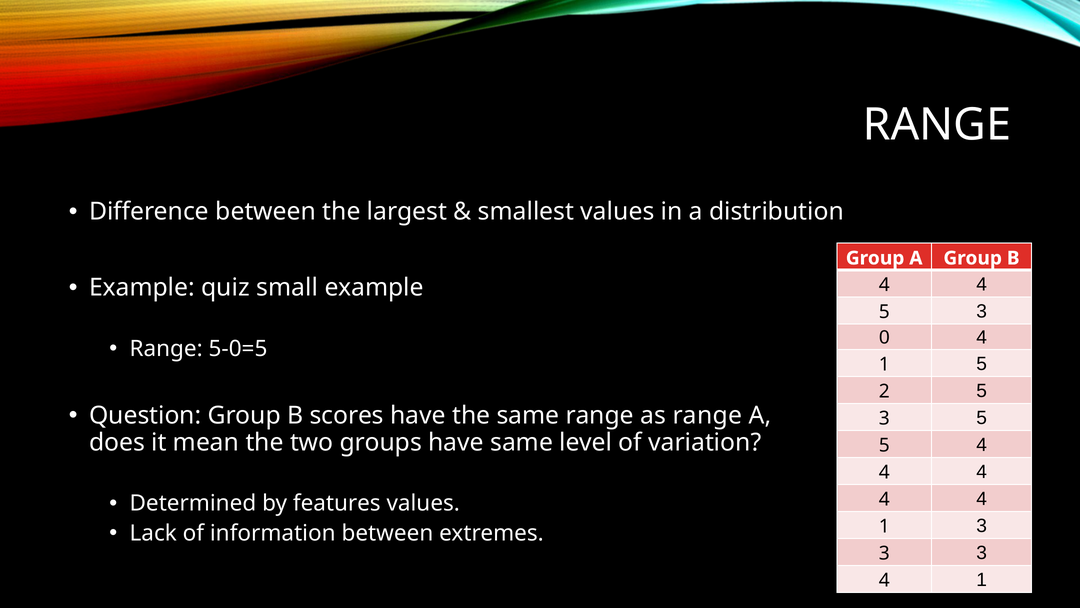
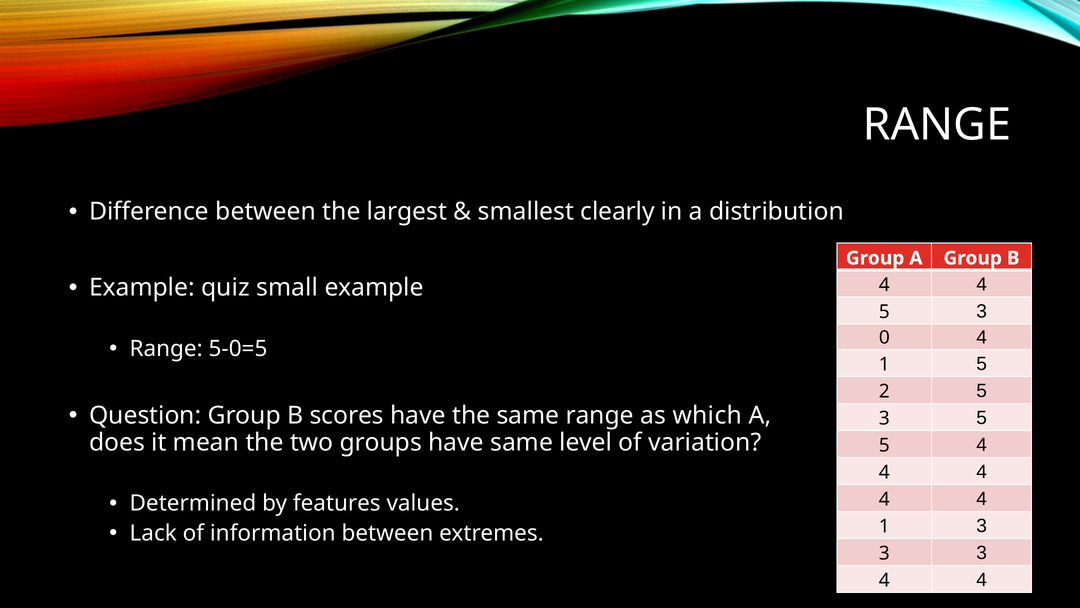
smallest values: values -> clearly
as range: range -> which
1 at (982, 579): 1 -> 4
